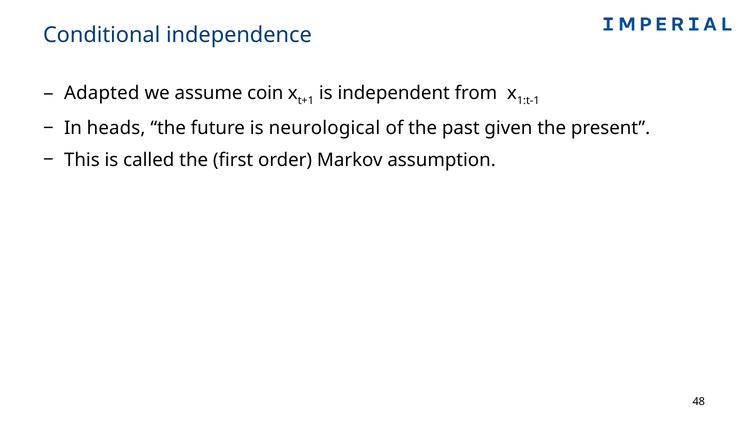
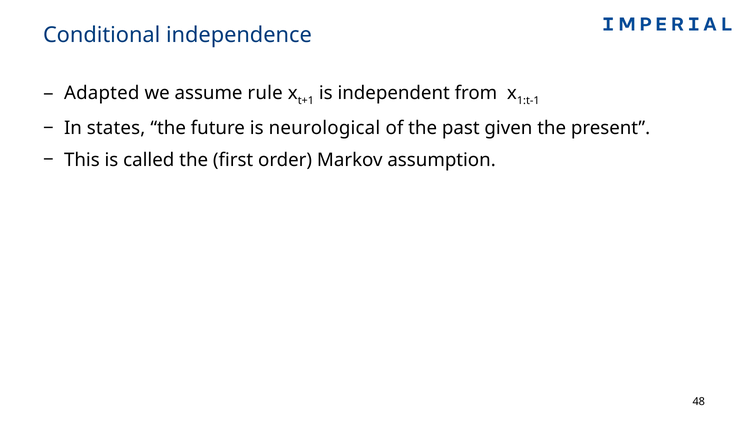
coin: coin -> rule
heads: heads -> states
